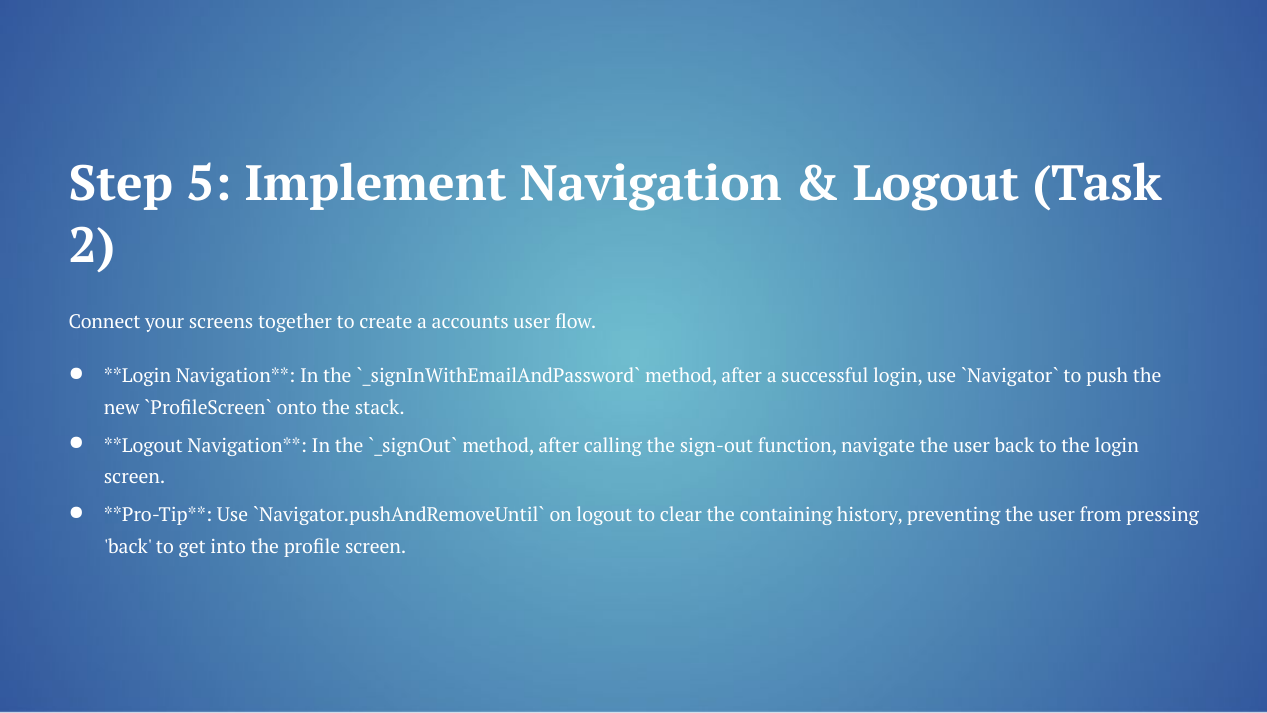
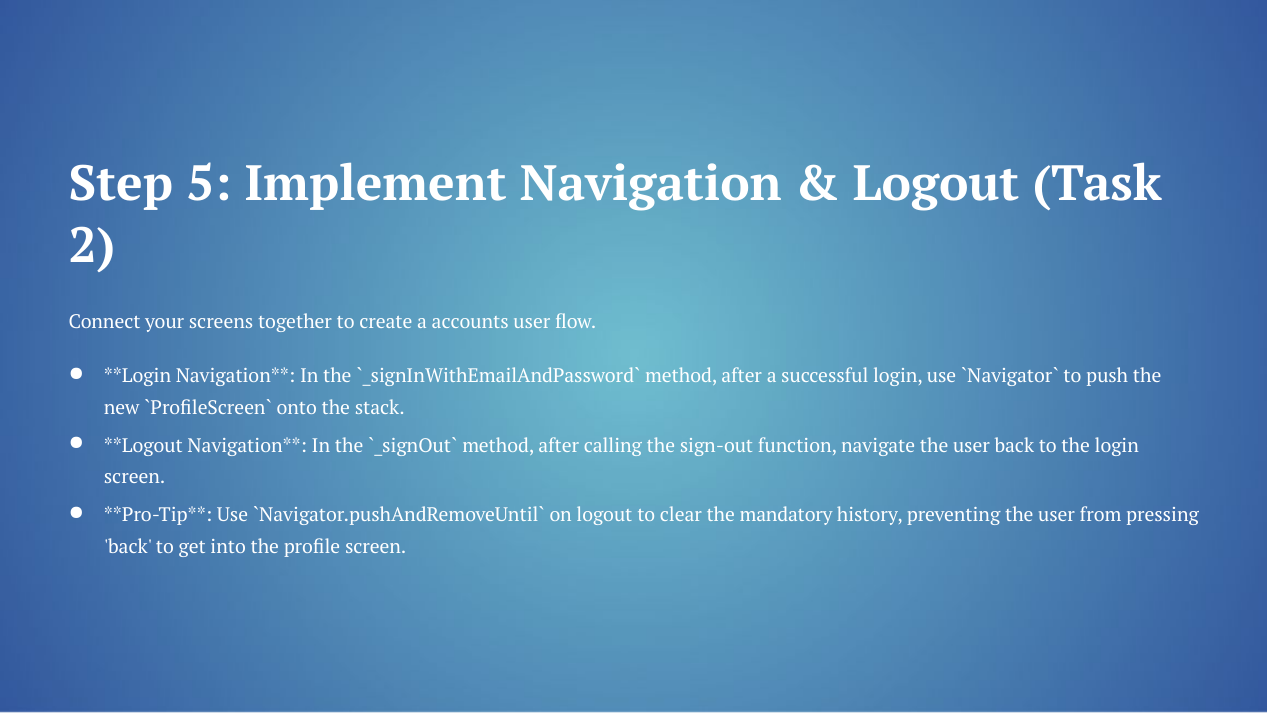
containing: containing -> mandatory
